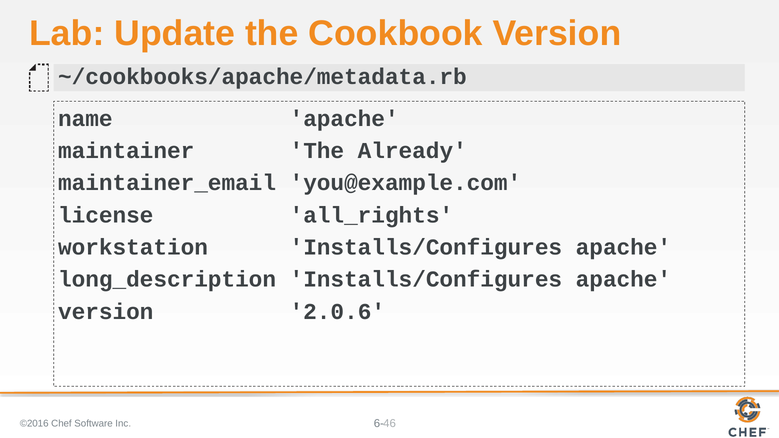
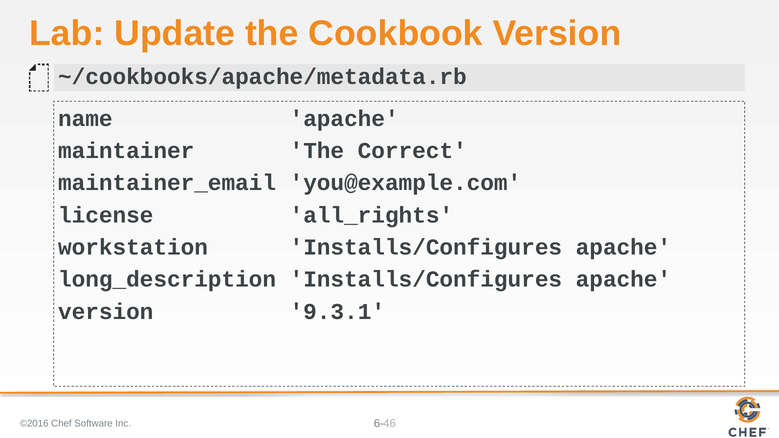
Already: Already -> Correct
2.0.6: 2.0.6 -> 9.3.1
